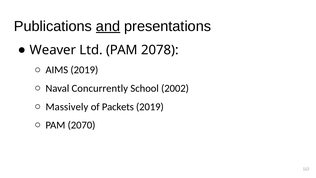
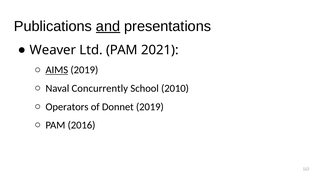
2078: 2078 -> 2021
AIMS underline: none -> present
2002: 2002 -> 2010
Massively: Massively -> Operators
Packets: Packets -> Donnet
2070: 2070 -> 2016
